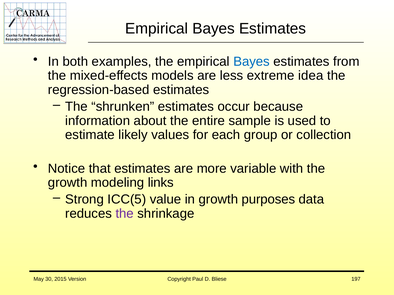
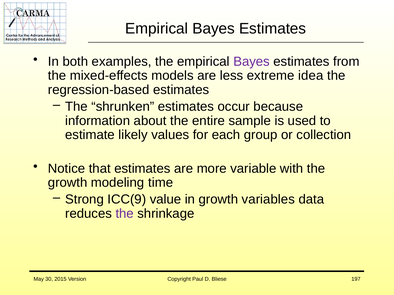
Bayes at (252, 62) colour: blue -> purple
links: links -> time
ICC(5: ICC(5 -> ICC(9
purposes: purposes -> variables
